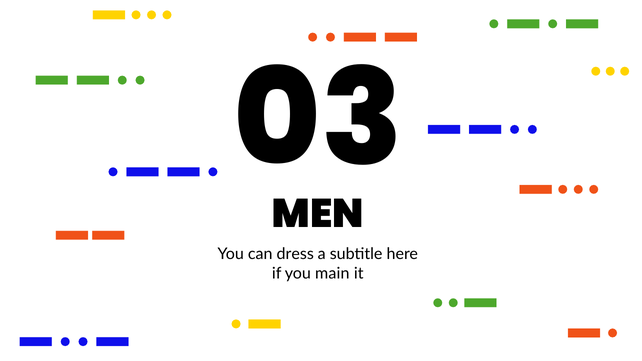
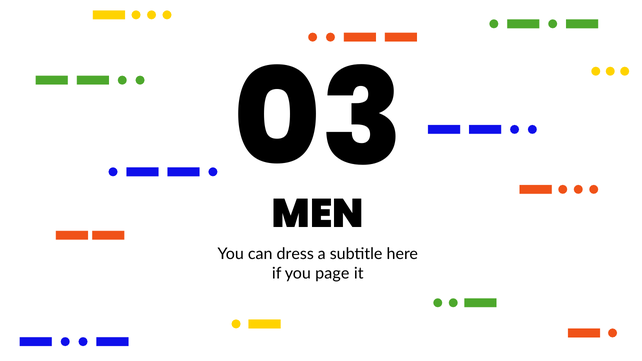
main: main -> page
